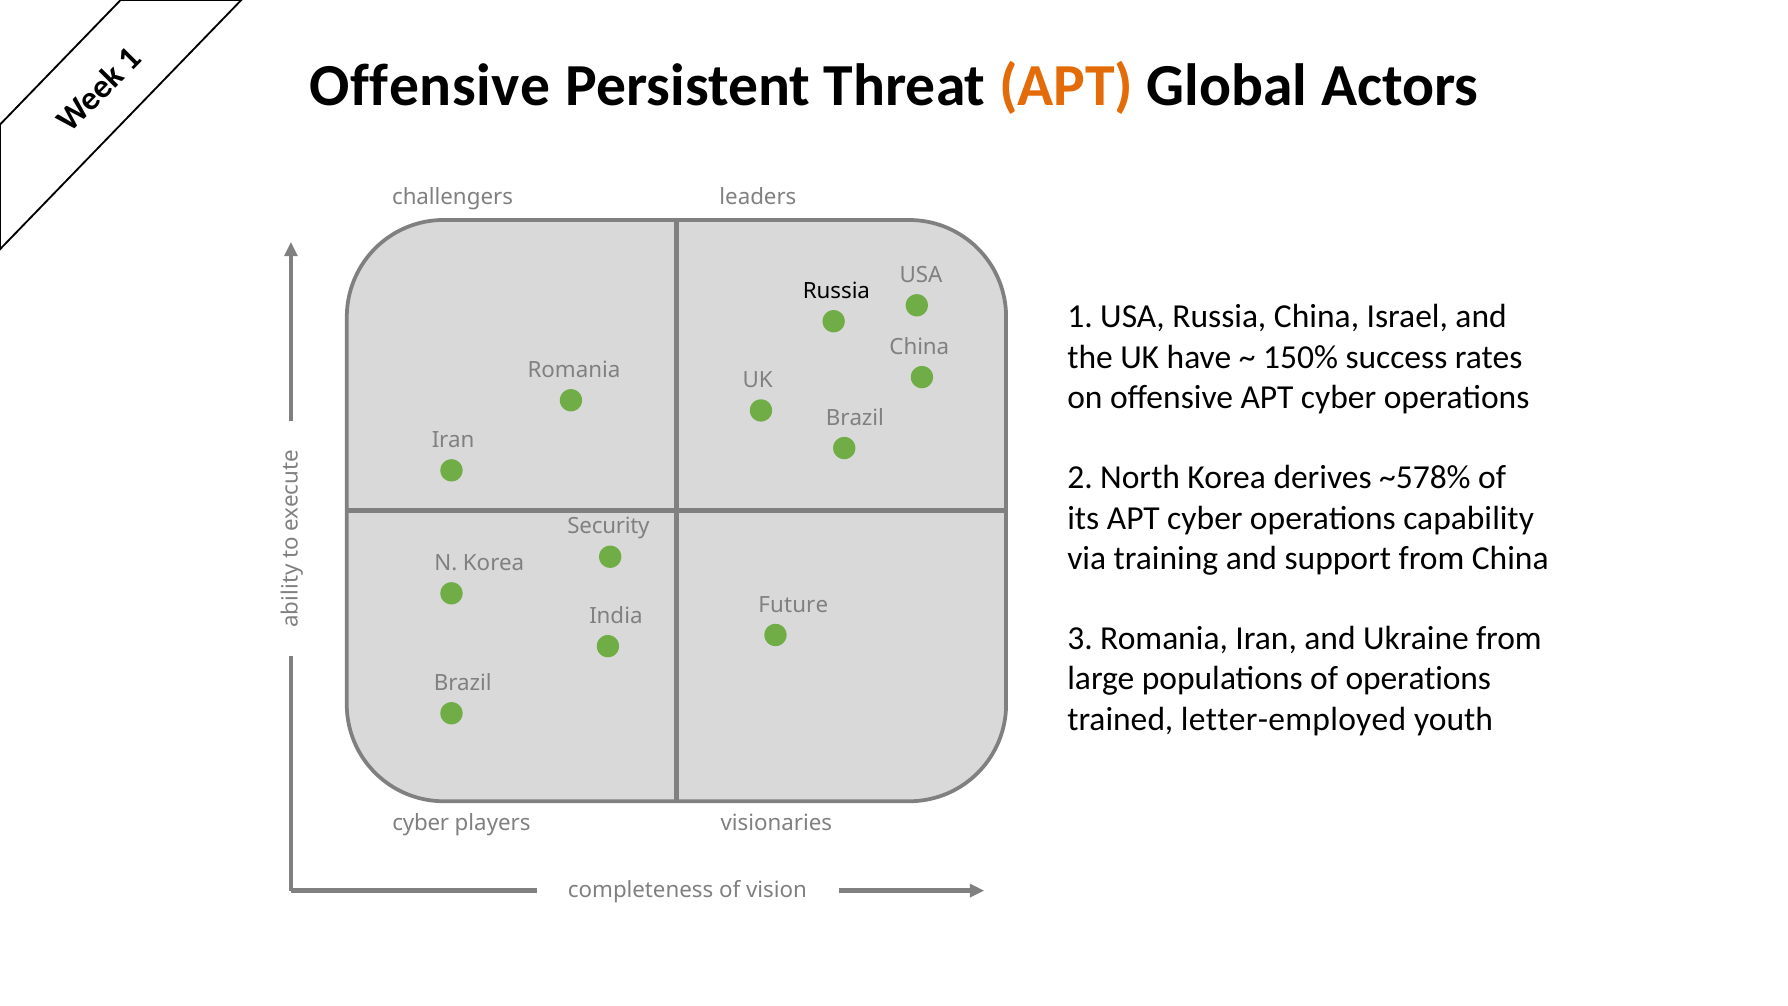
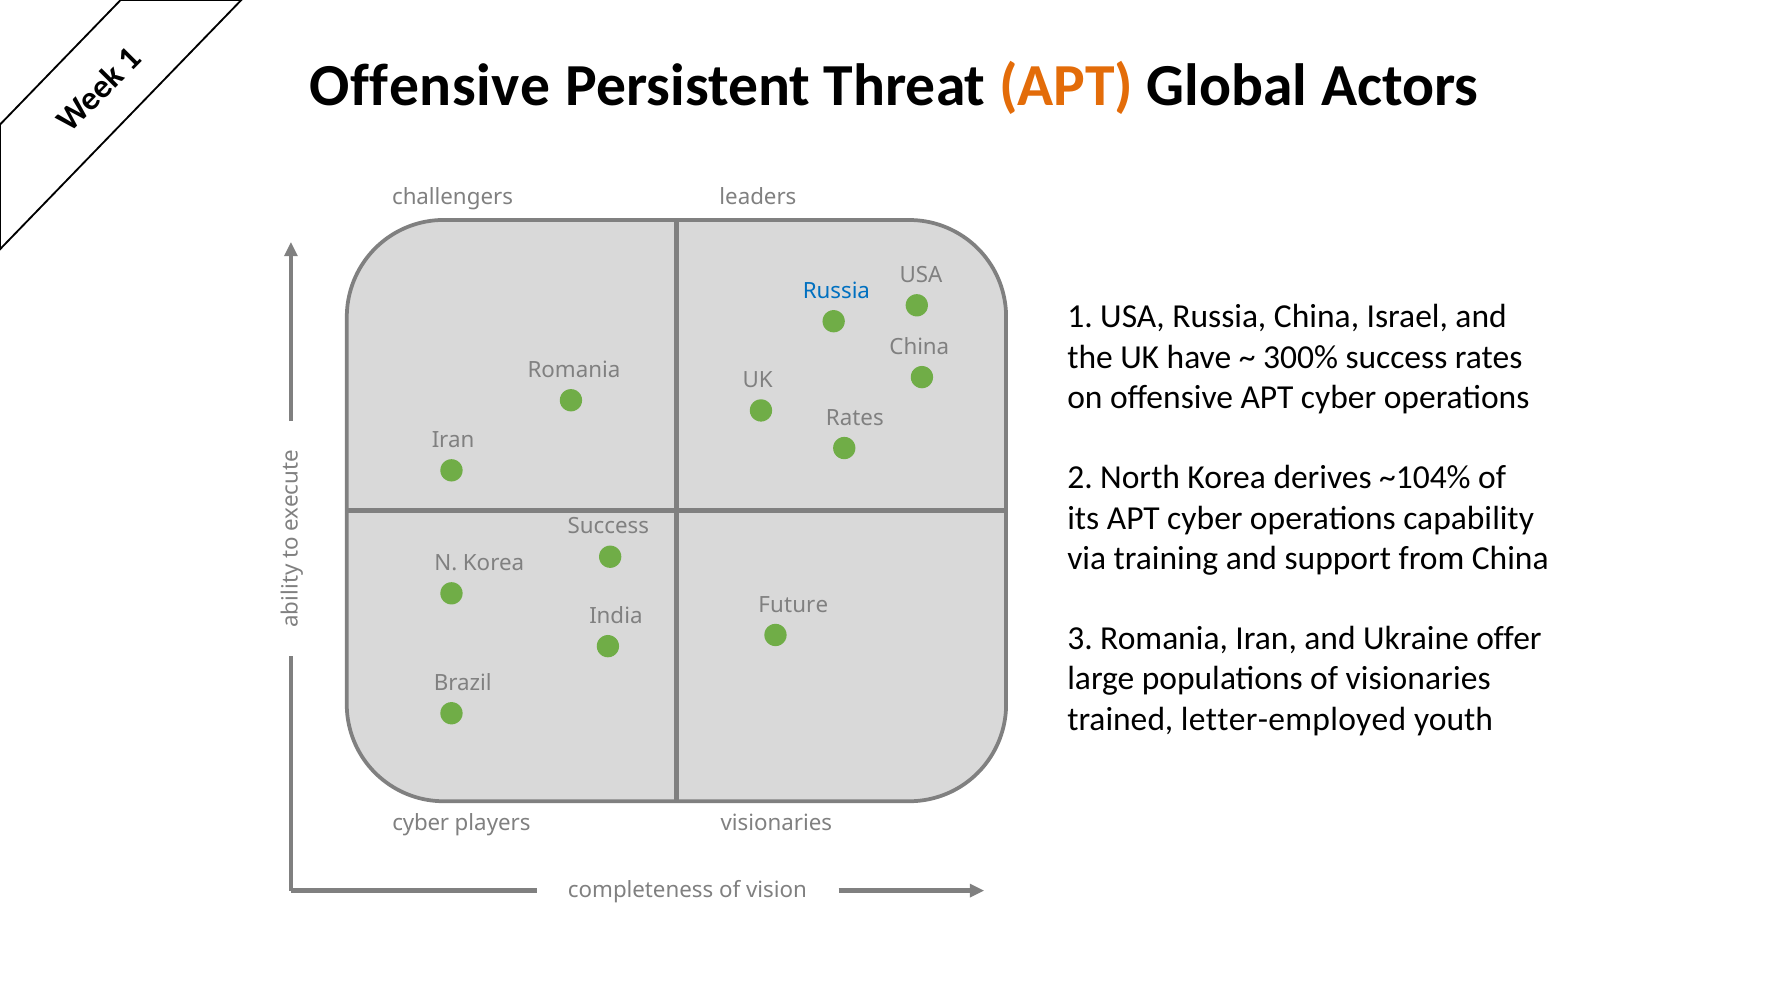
Russia at (836, 291) colour: black -> blue
150%: 150% -> 300%
Brazil at (855, 418): Brazil -> Rates
~578%: ~578% -> ~104%
Security at (608, 526): Security -> Success
Ukraine from: from -> offer
of operations: operations -> visionaries
